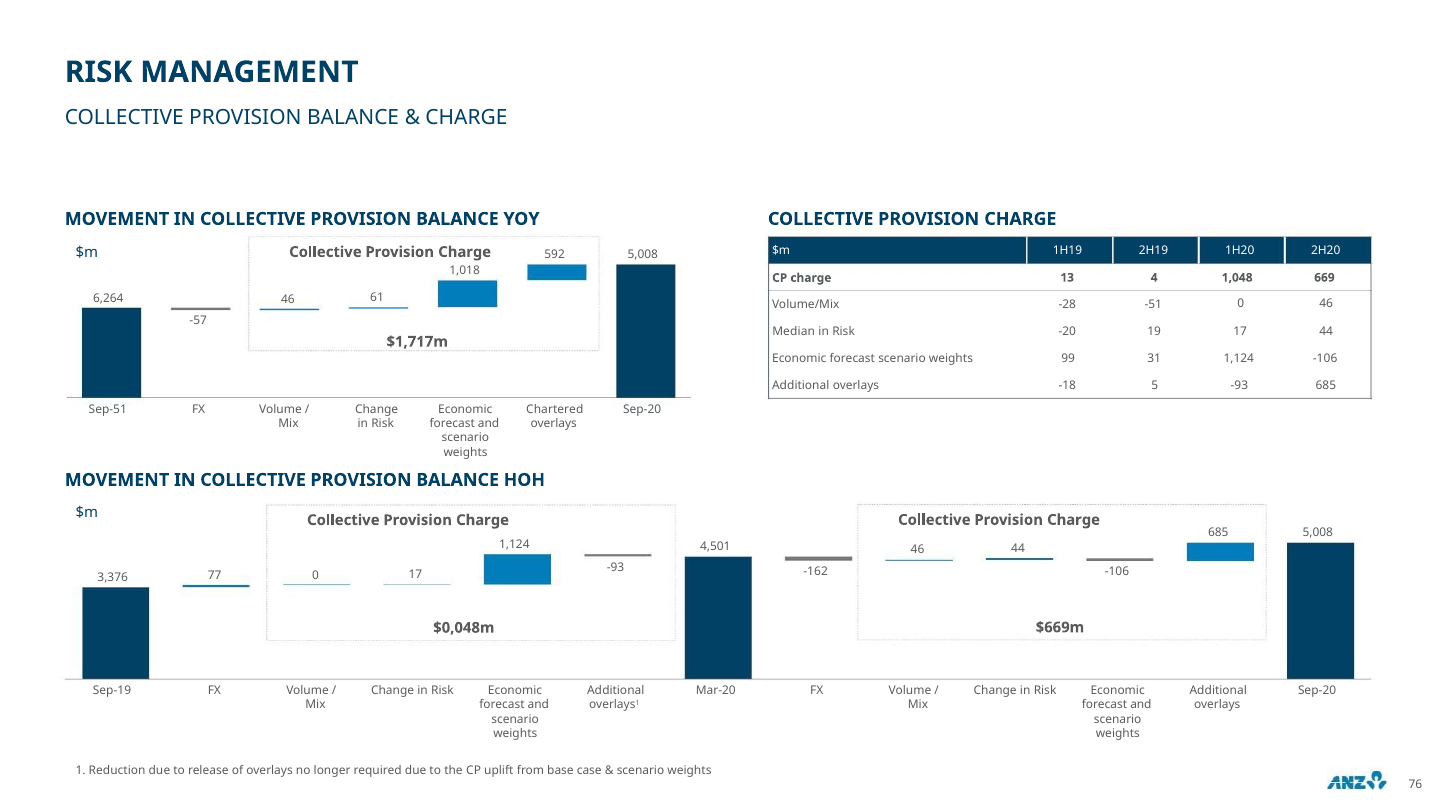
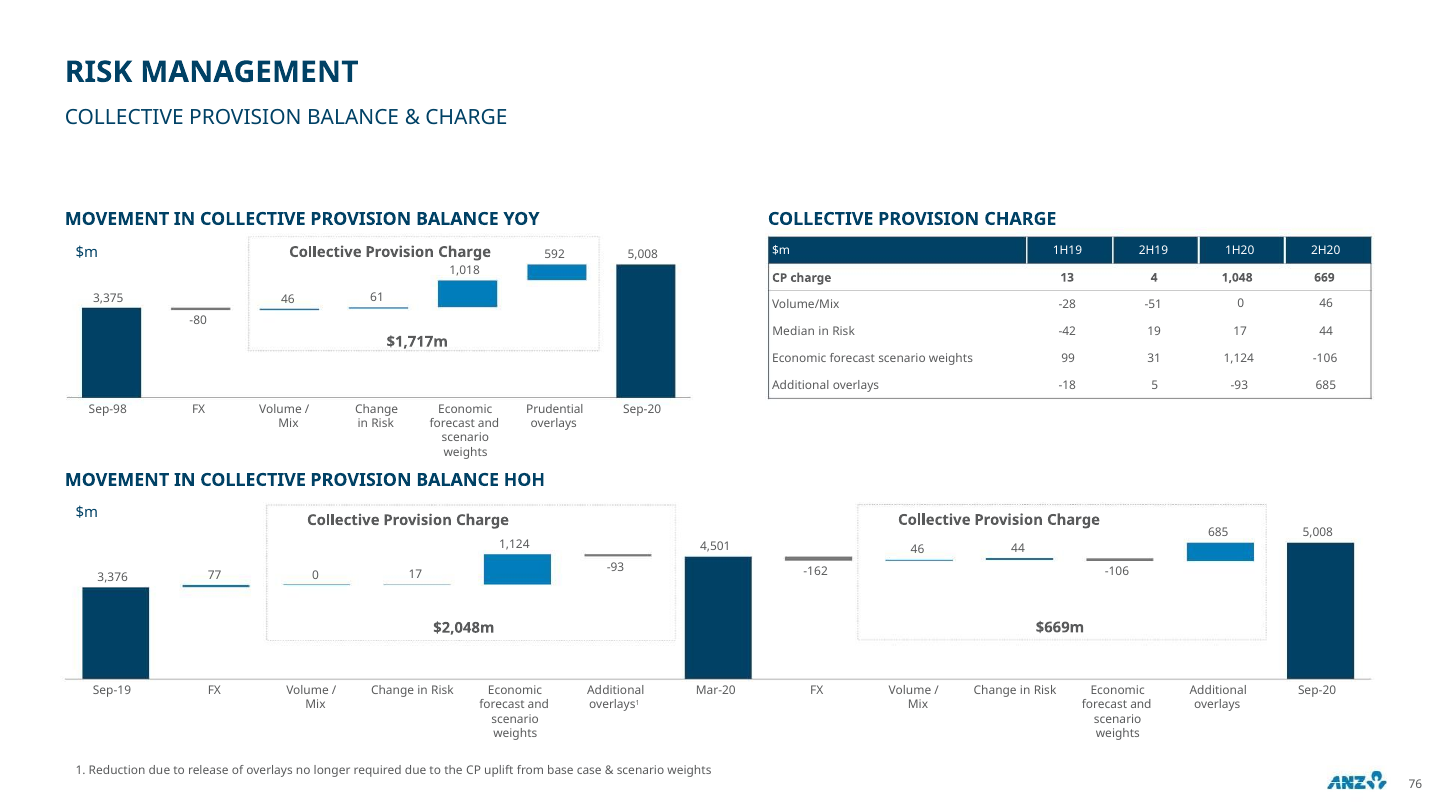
6,264: 6,264 -> 3,375
-57: -57 -> -80
-20: -20 -> -42
Sep-51: Sep-51 -> Sep-98
Chartered: Chartered -> Prudential
$0,048m: $0,048m -> $2,048m
